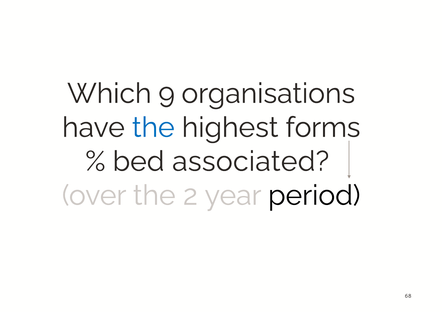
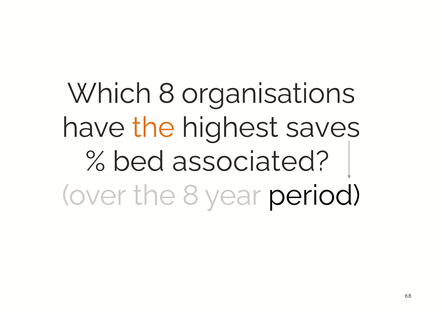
Which 9: 9 -> 8
the at (153, 128) colour: blue -> orange
forms: forms -> saves
the 2: 2 -> 8
